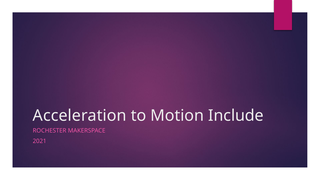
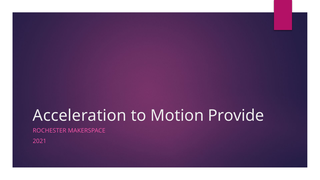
Include: Include -> Provide
